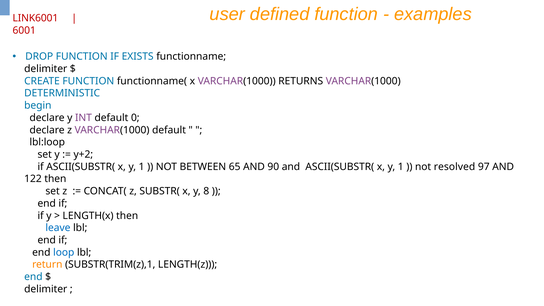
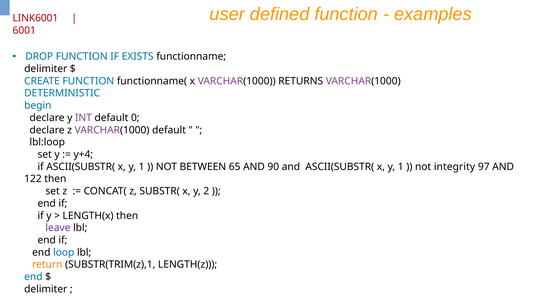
y+2: y+2 -> y+4
resolved: resolved -> integrity
8: 8 -> 2
leave colour: blue -> purple
